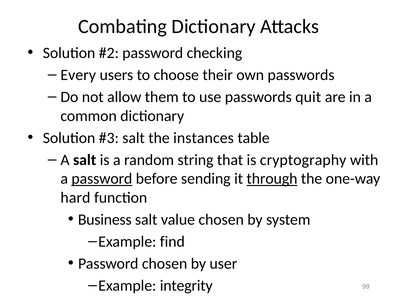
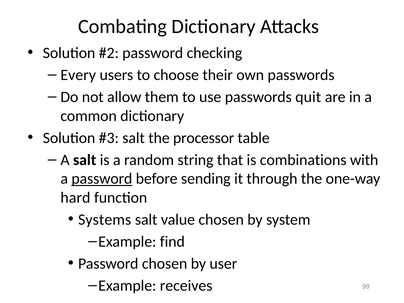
instances: instances -> processor
cryptography: cryptography -> combinations
through underline: present -> none
Business: Business -> Systems
integrity: integrity -> receives
